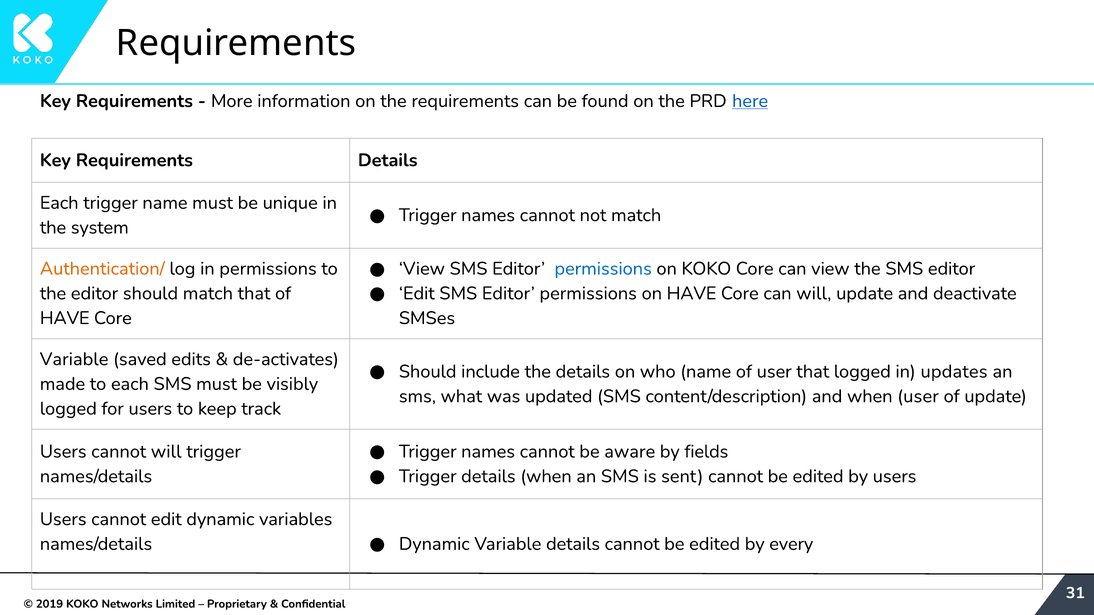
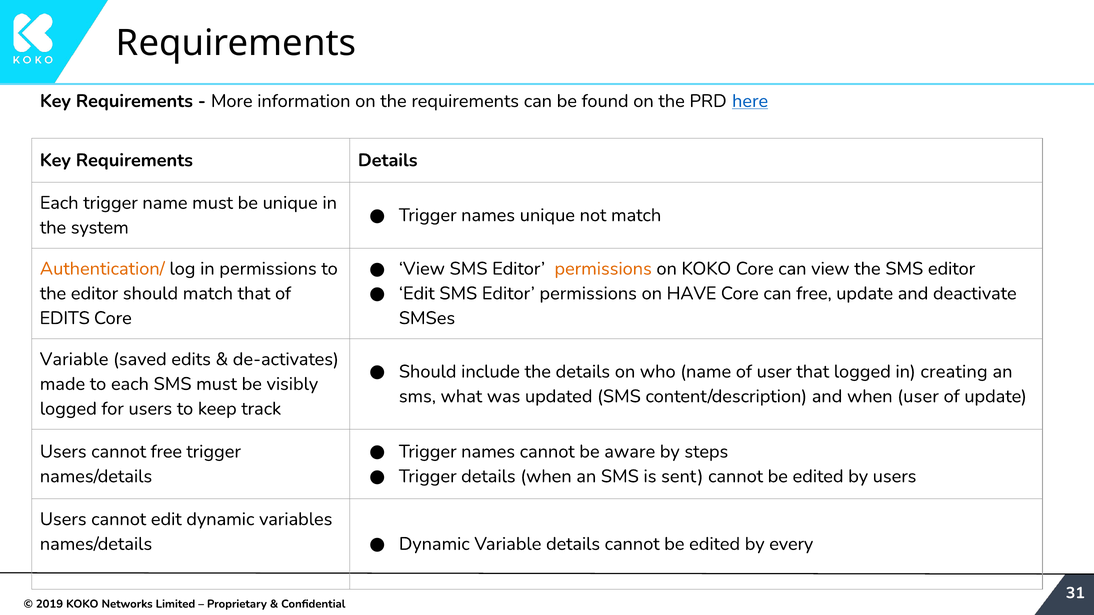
cannot at (547, 215): cannot -> unique
permissions at (603, 269) colour: blue -> orange
can will: will -> free
HAVE at (65, 318): HAVE -> EDITS
updates: updates -> creating
fields: fields -> steps
cannot will: will -> free
